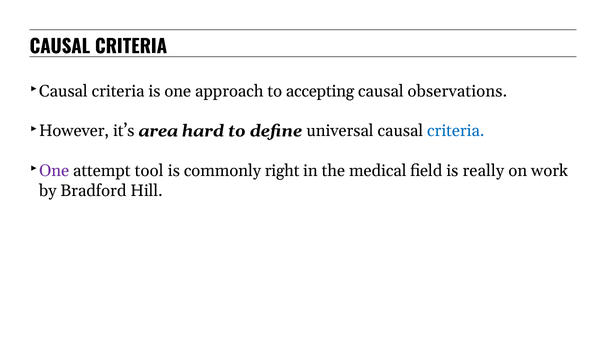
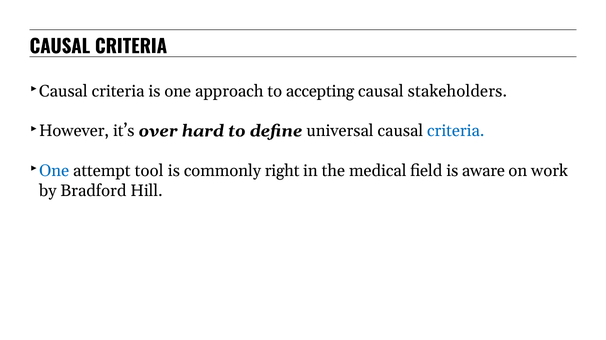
observations: observations -> stakeholders
area: area -> over
One at (54, 171) colour: purple -> blue
really: really -> aware
